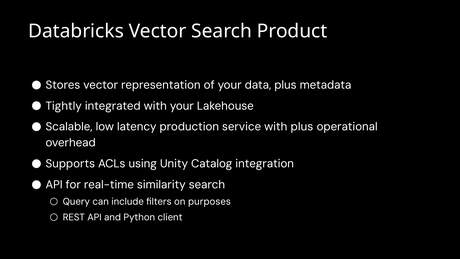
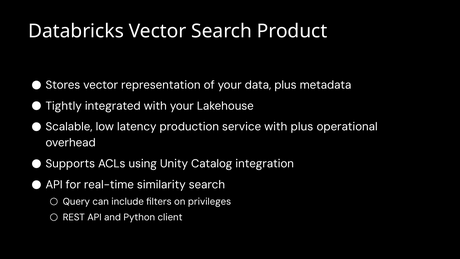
purposes: purposes -> privileges
